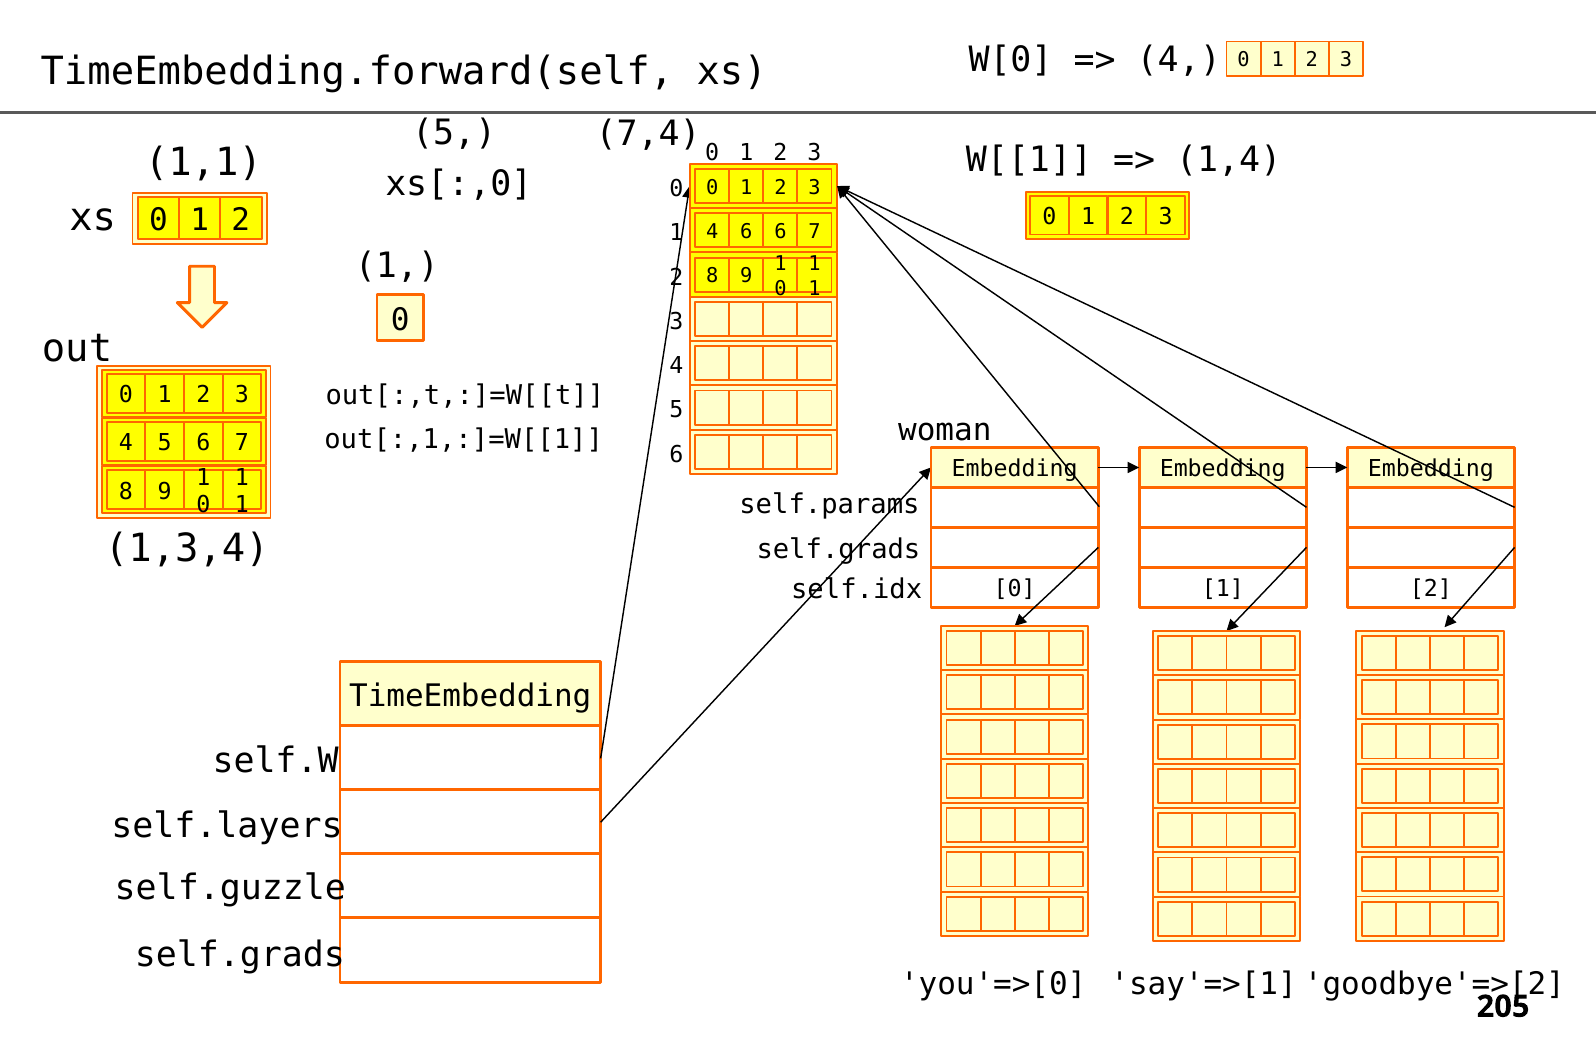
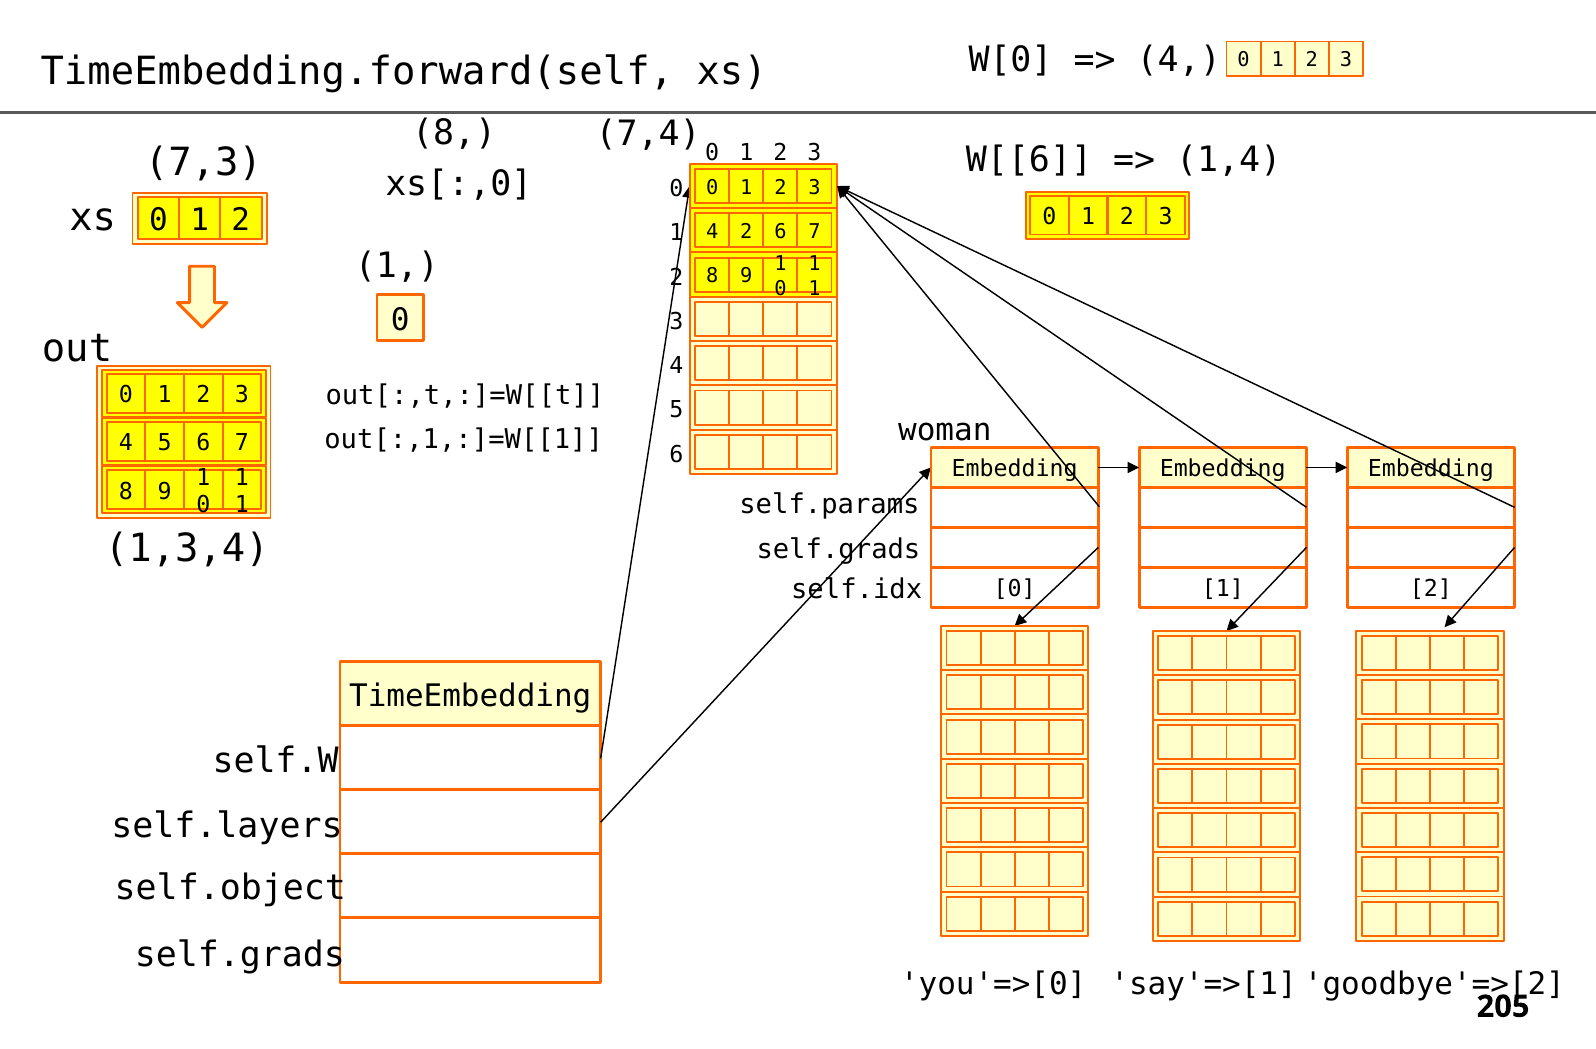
5 at (454, 132): 5 -> 8
W[[1: W[[1 -> W[[6
1,1: 1,1 -> 7,3
4 6: 6 -> 2
self.guzzle: self.guzzle -> self.object
